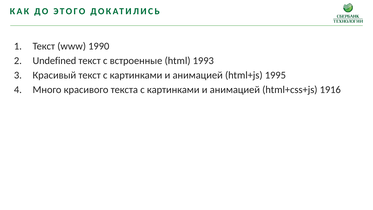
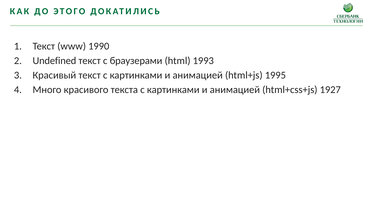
встроенные: встроенные -> браузерами
1916: 1916 -> 1927
